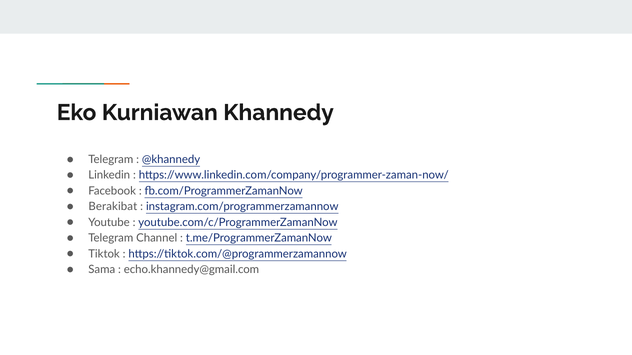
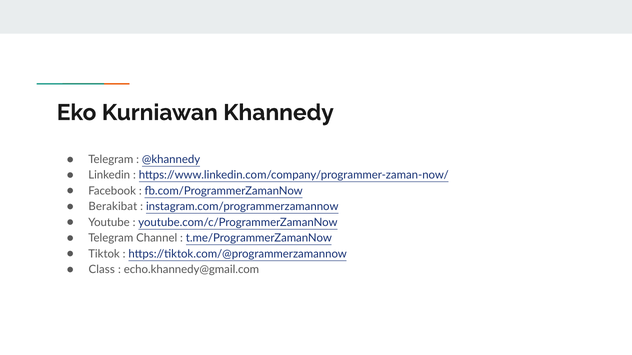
Sama: Sama -> Class
